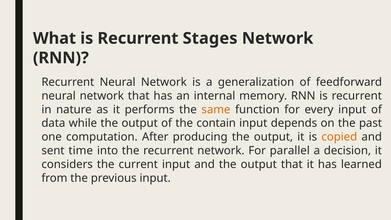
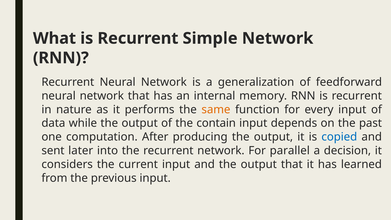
Stages: Stages -> Simple
copied colour: orange -> blue
time: time -> later
